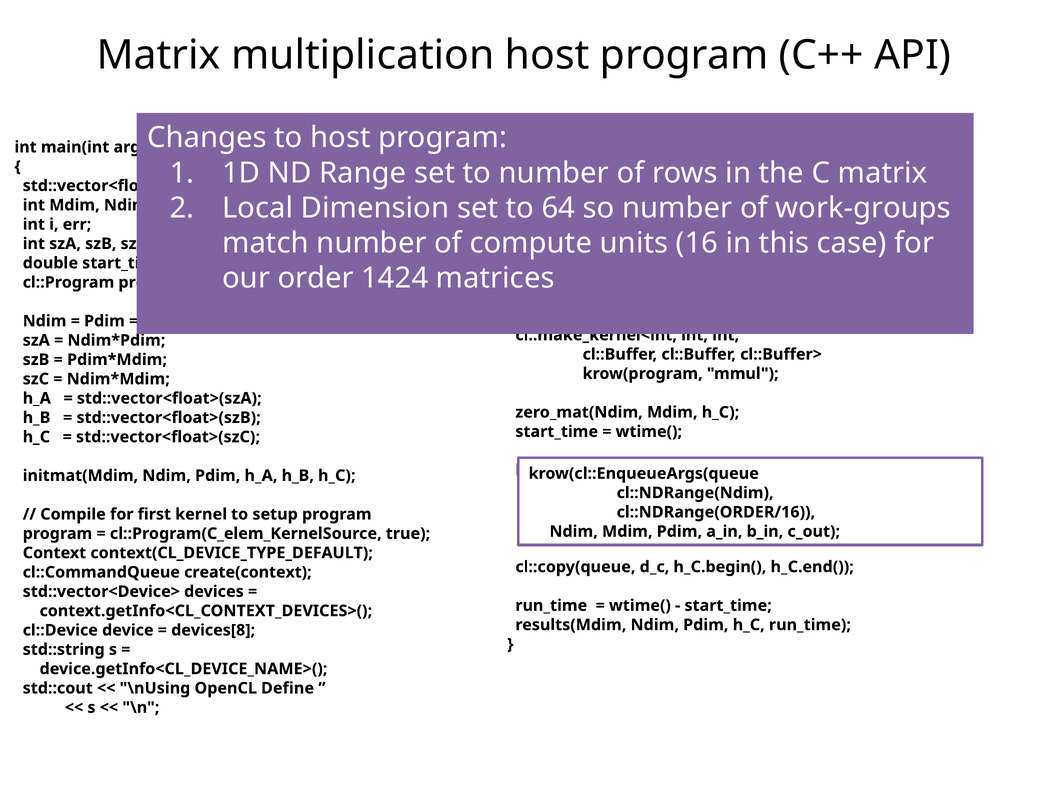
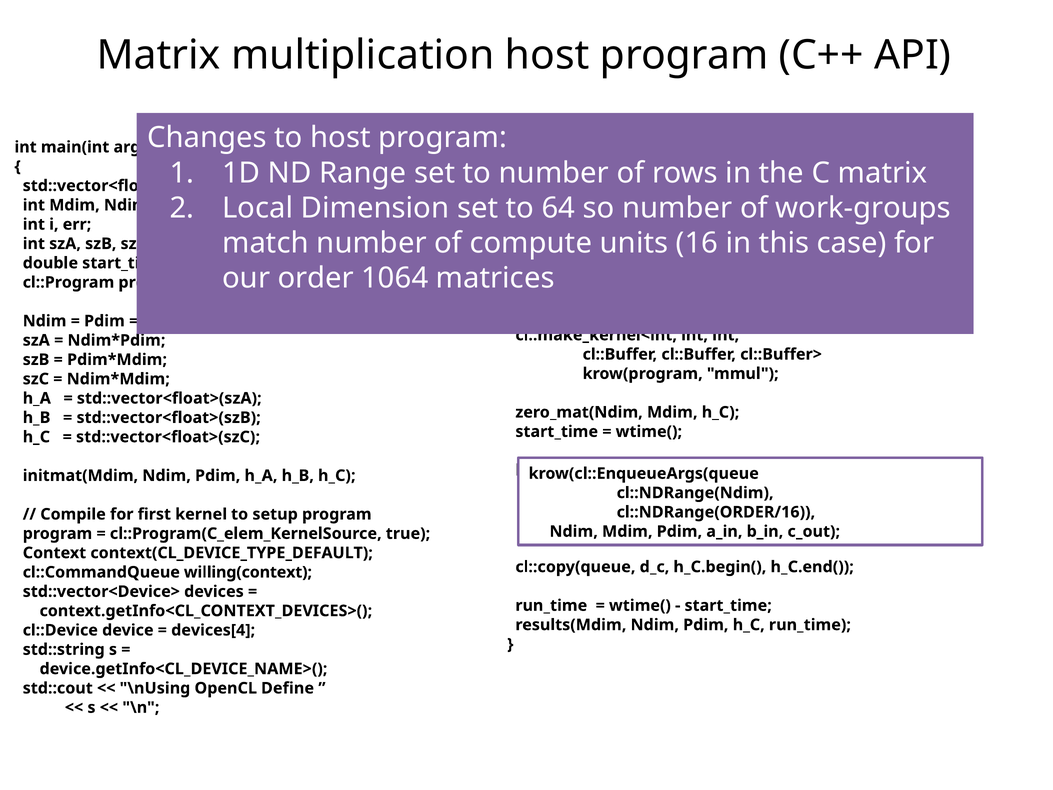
1424: 1424 -> 1064
create(context: create(context -> willing(context
devices[8: devices[8 -> devices[4
